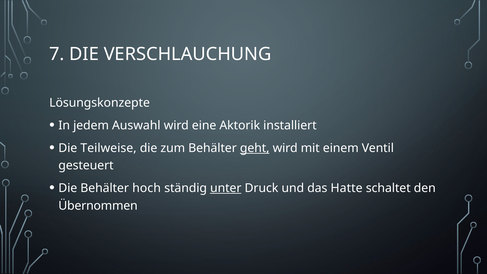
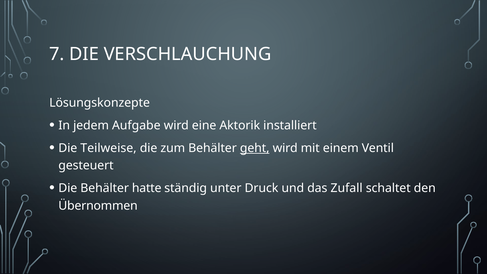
Auswahl: Auswahl -> Aufgabe
hoch: hoch -> hatte
unter underline: present -> none
Hatte: Hatte -> Zufall
